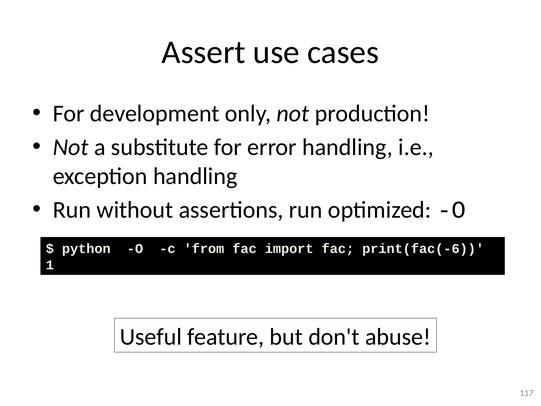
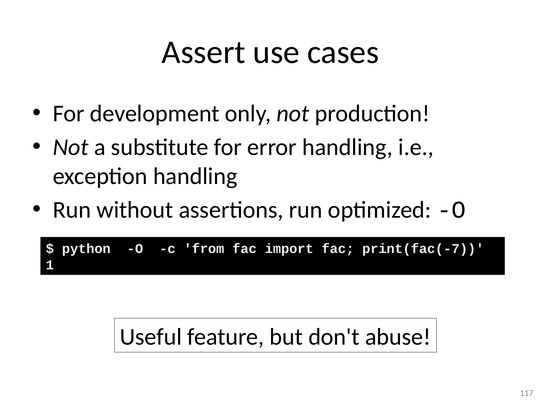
print(fac(-6: print(fac(-6 -> print(fac(-7
